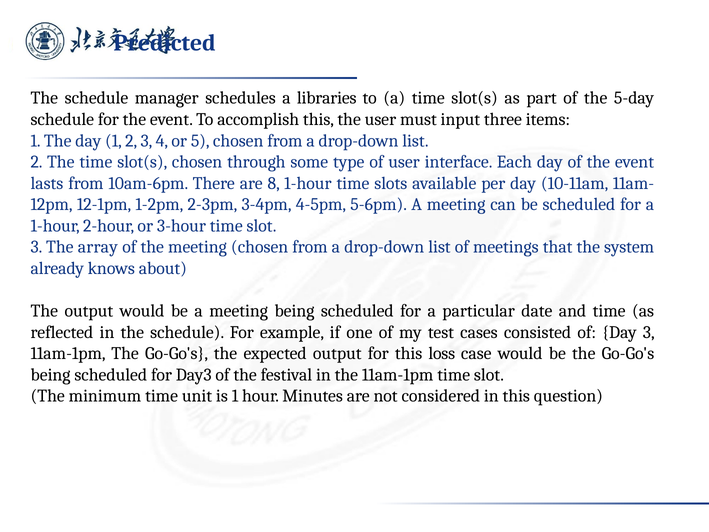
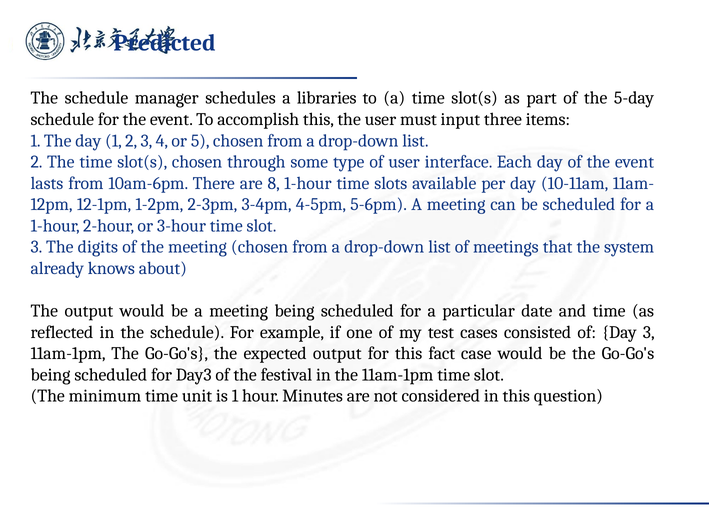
array: array -> digits
loss: loss -> fact
